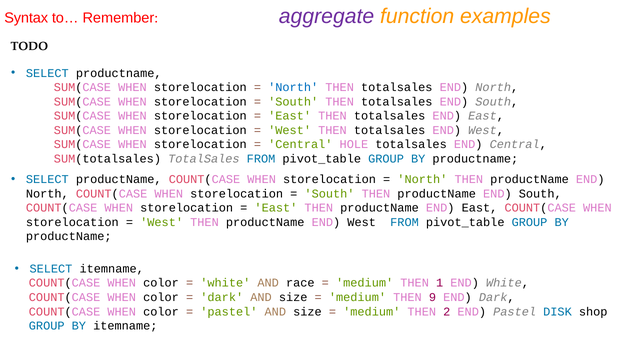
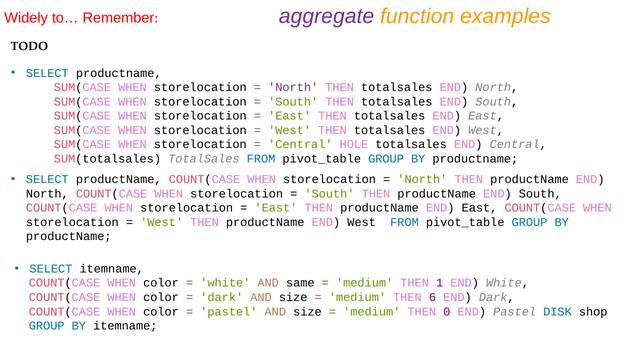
Syntax: Syntax -> Widely
North at (293, 87) colour: blue -> purple
race: race -> same
9: 9 -> 6
2: 2 -> 0
